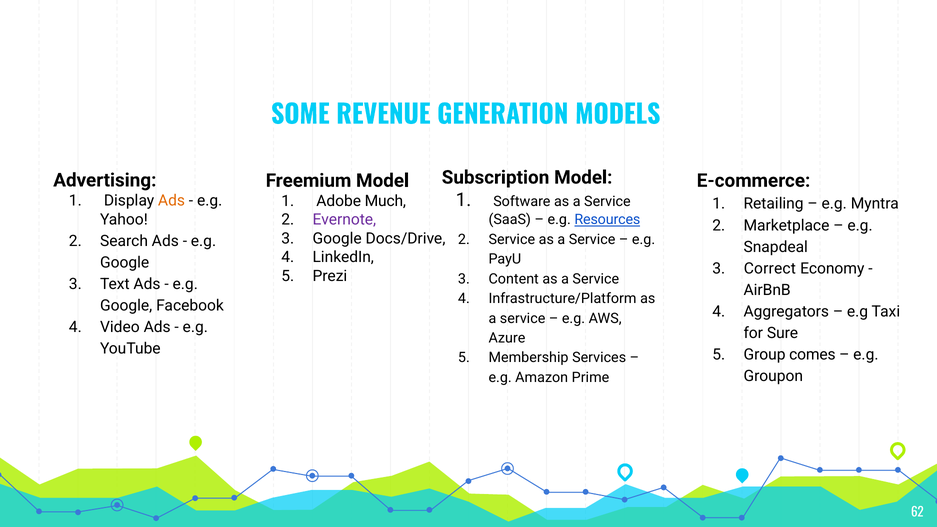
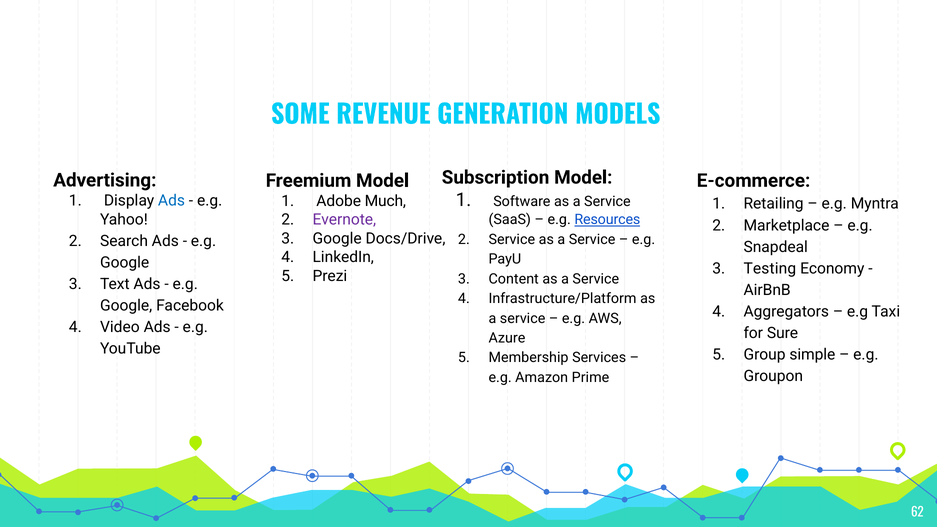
Ads at (172, 201) colour: orange -> blue
Correct: Correct -> Testing
comes: comes -> simple
